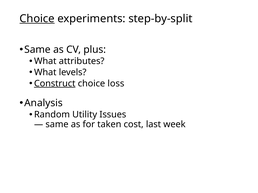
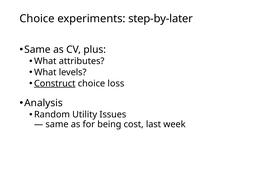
Choice at (37, 19) underline: present -> none
step-by-split: step-by-split -> step-by-later
taken: taken -> being
